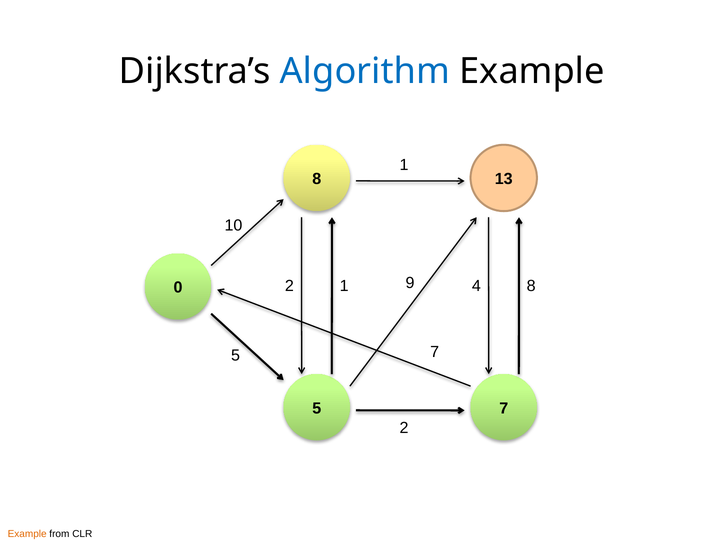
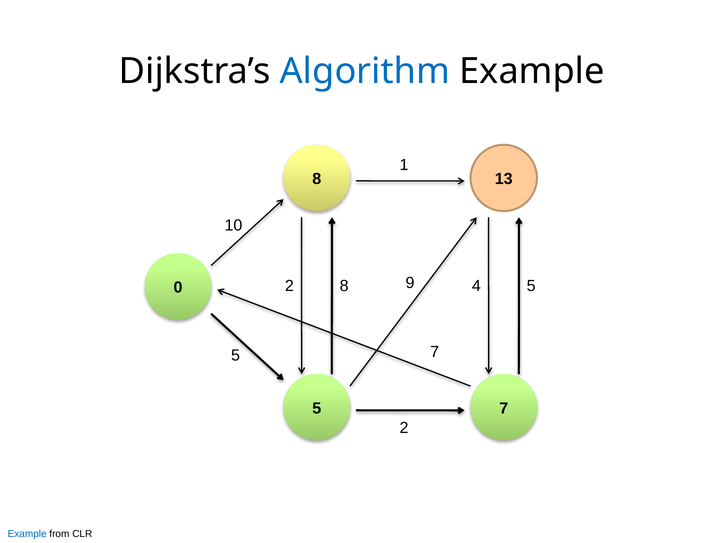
1 at (344, 286): 1 -> 8
4 8: 8 -> 5
Example at (27, 534) colour: orange -> blue
